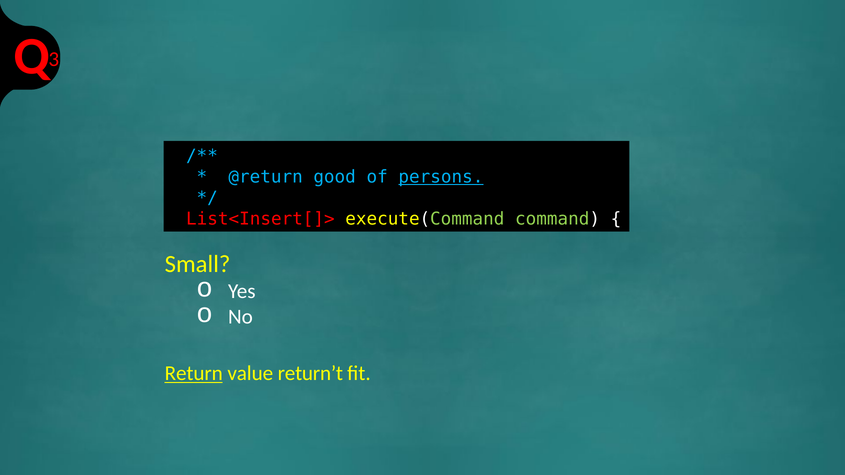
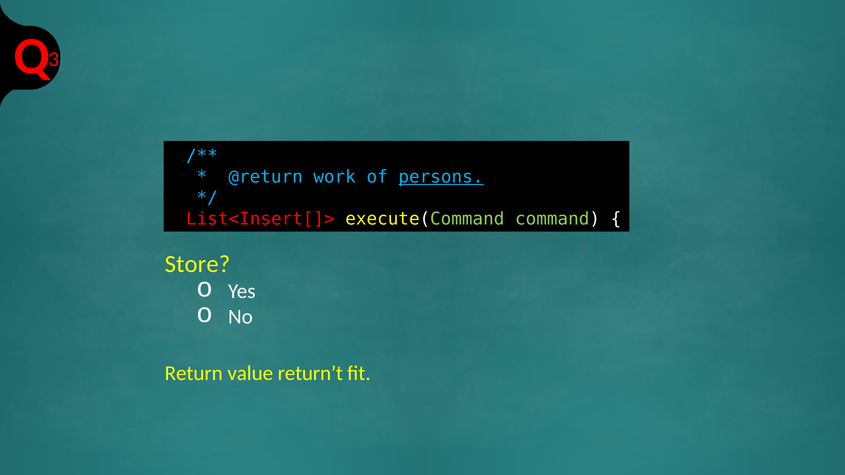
good: good -> work
Small: Small -> Store
Return underline: present -> none
